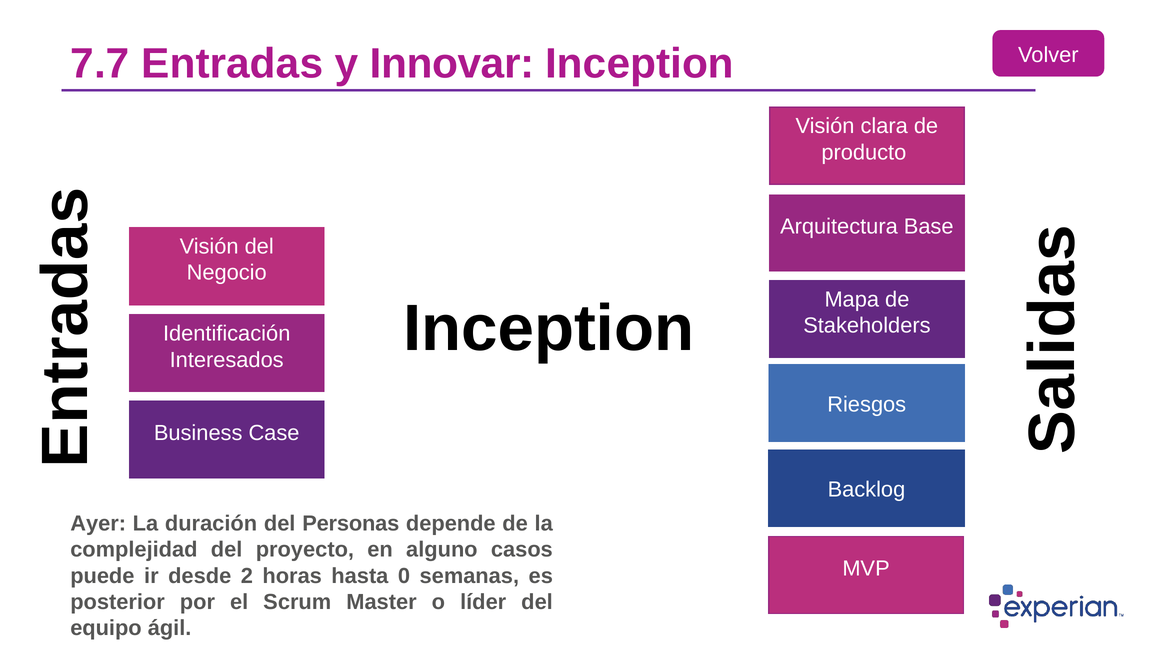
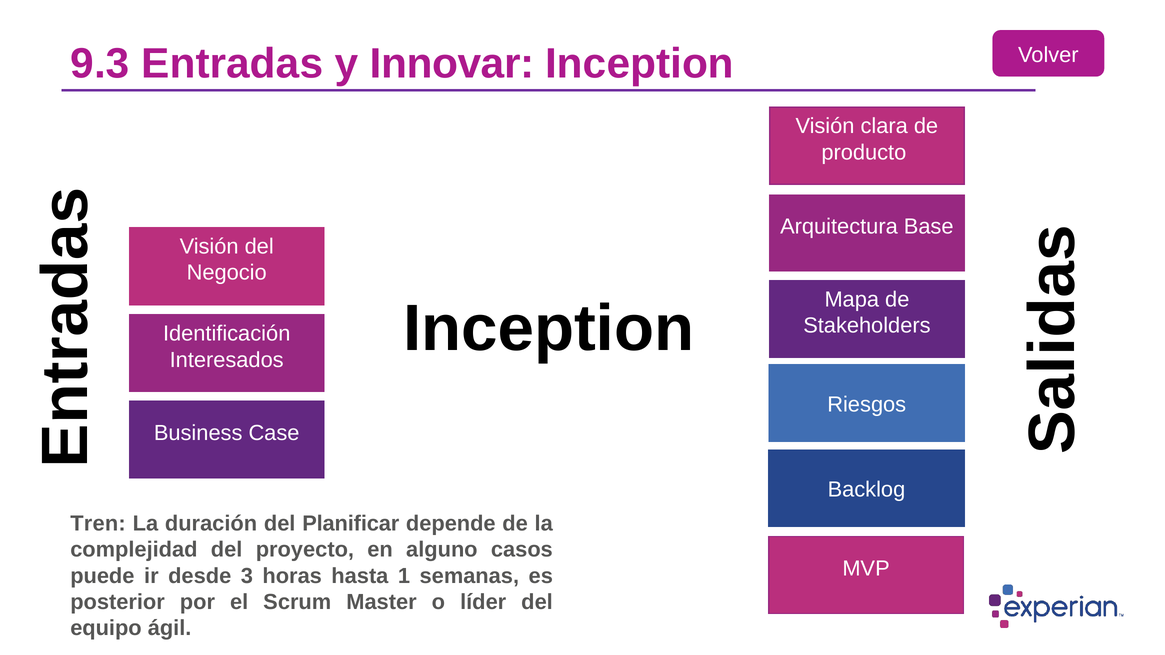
7.7: 7.7 -> 9.3
Ayer: Ayer -> Tren
Personas: Personas -> Planificar
2: 2 -> 3
0: 0 -> 1
